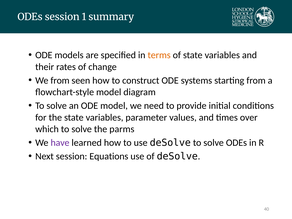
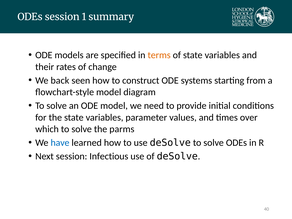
We from: from -> back
have colour: purple -> blue
Equations: Equations -> Infectious
